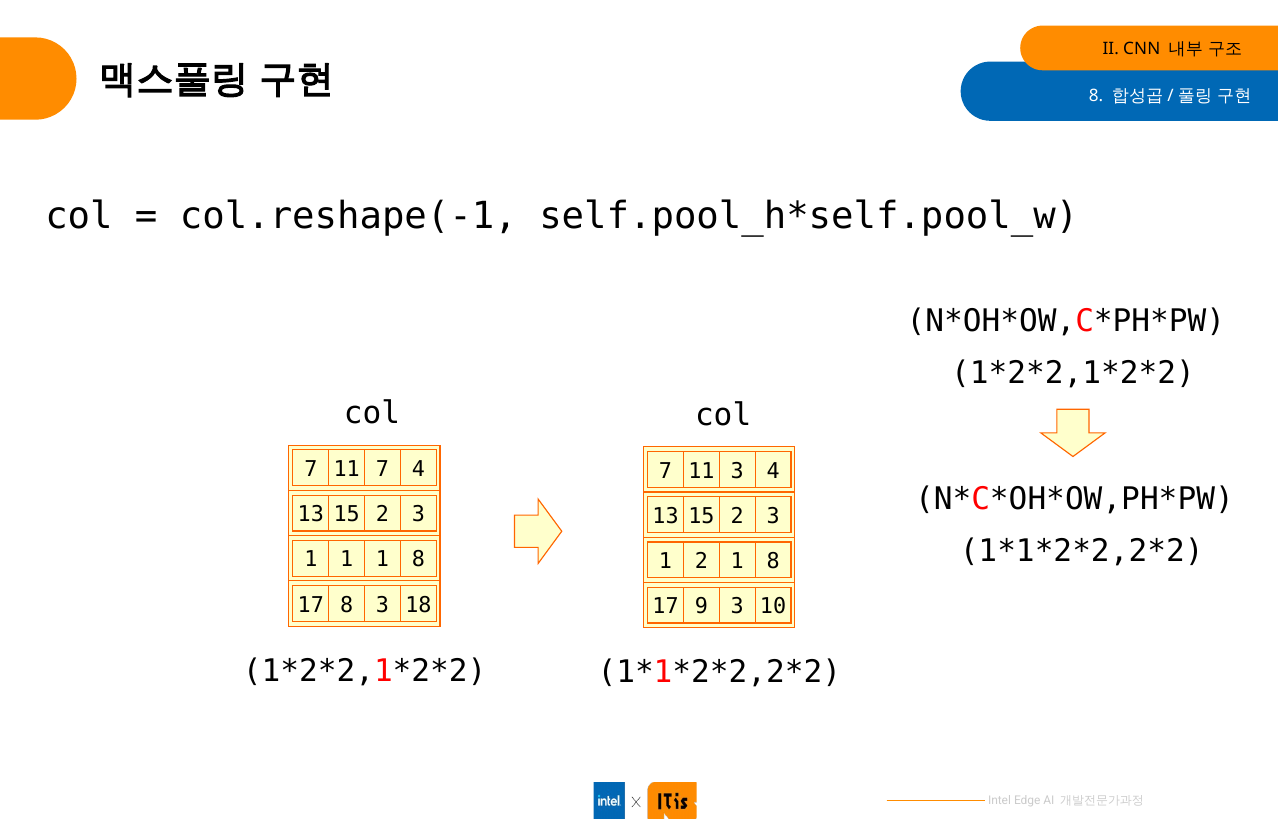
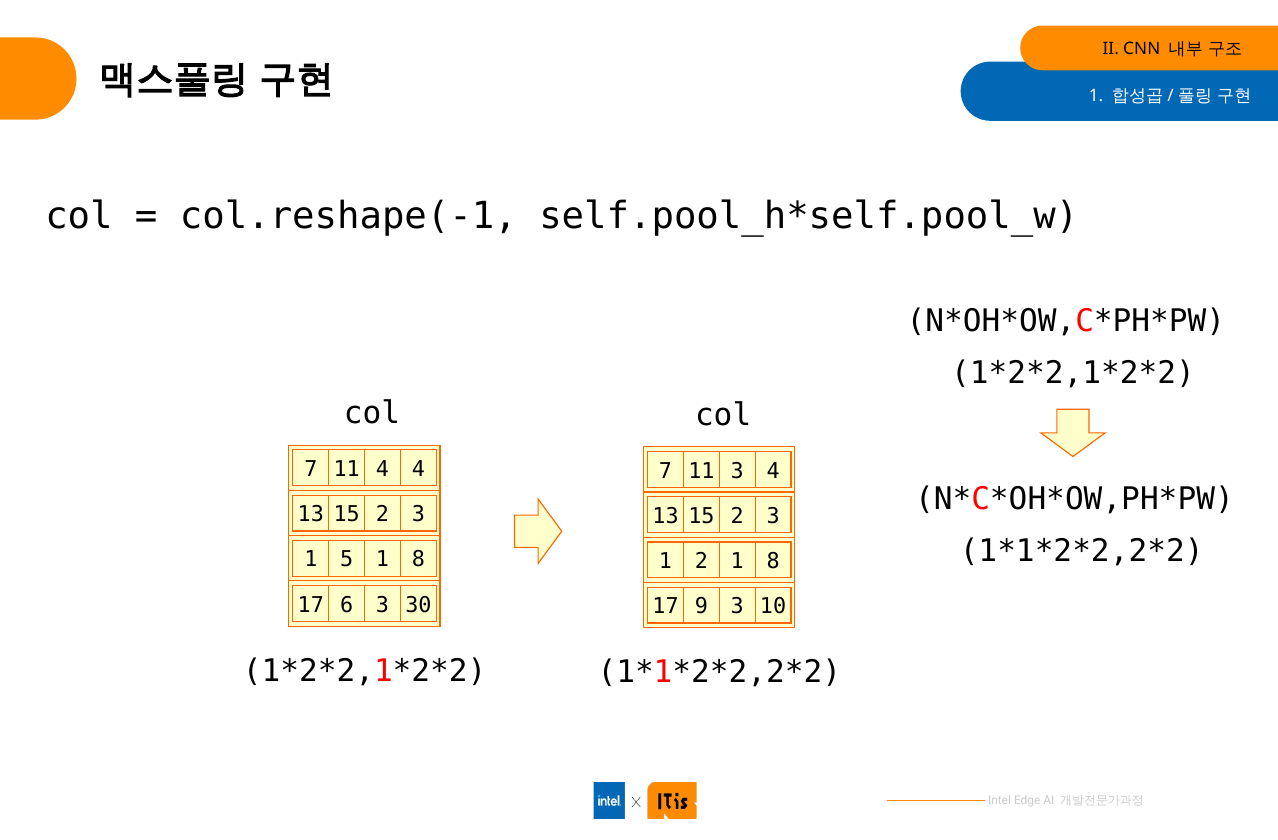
8 at (1096, 96): 8 -> 1
11 7: 7 -> 4
1 at (347, 559): 1 -> 5
17 8: 8 -> 6
18: 18 -> 30
